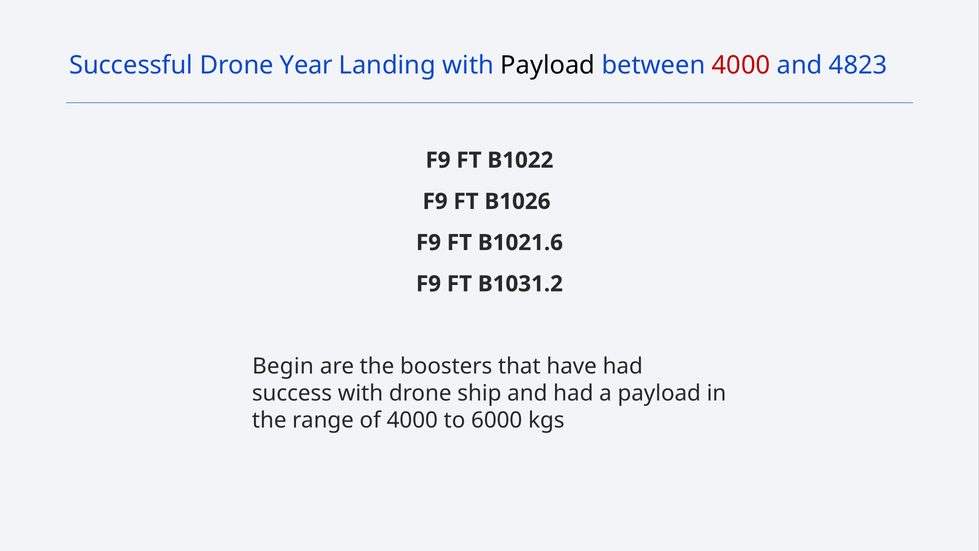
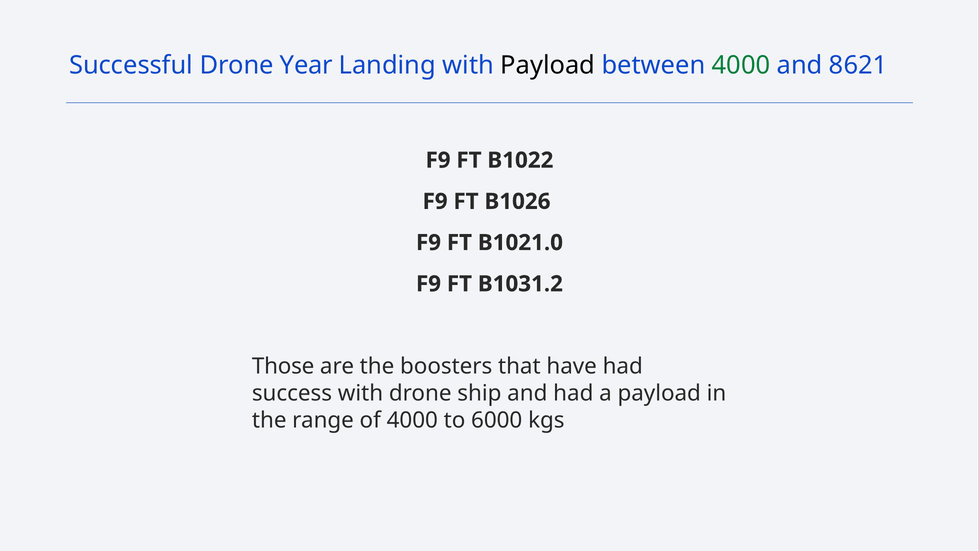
4000 at (741, 65) colour: red -> green
4823: 4823 -> 8621
B1021.6: B1021.6 -> B1021.0
Begin: Begin -> Those
